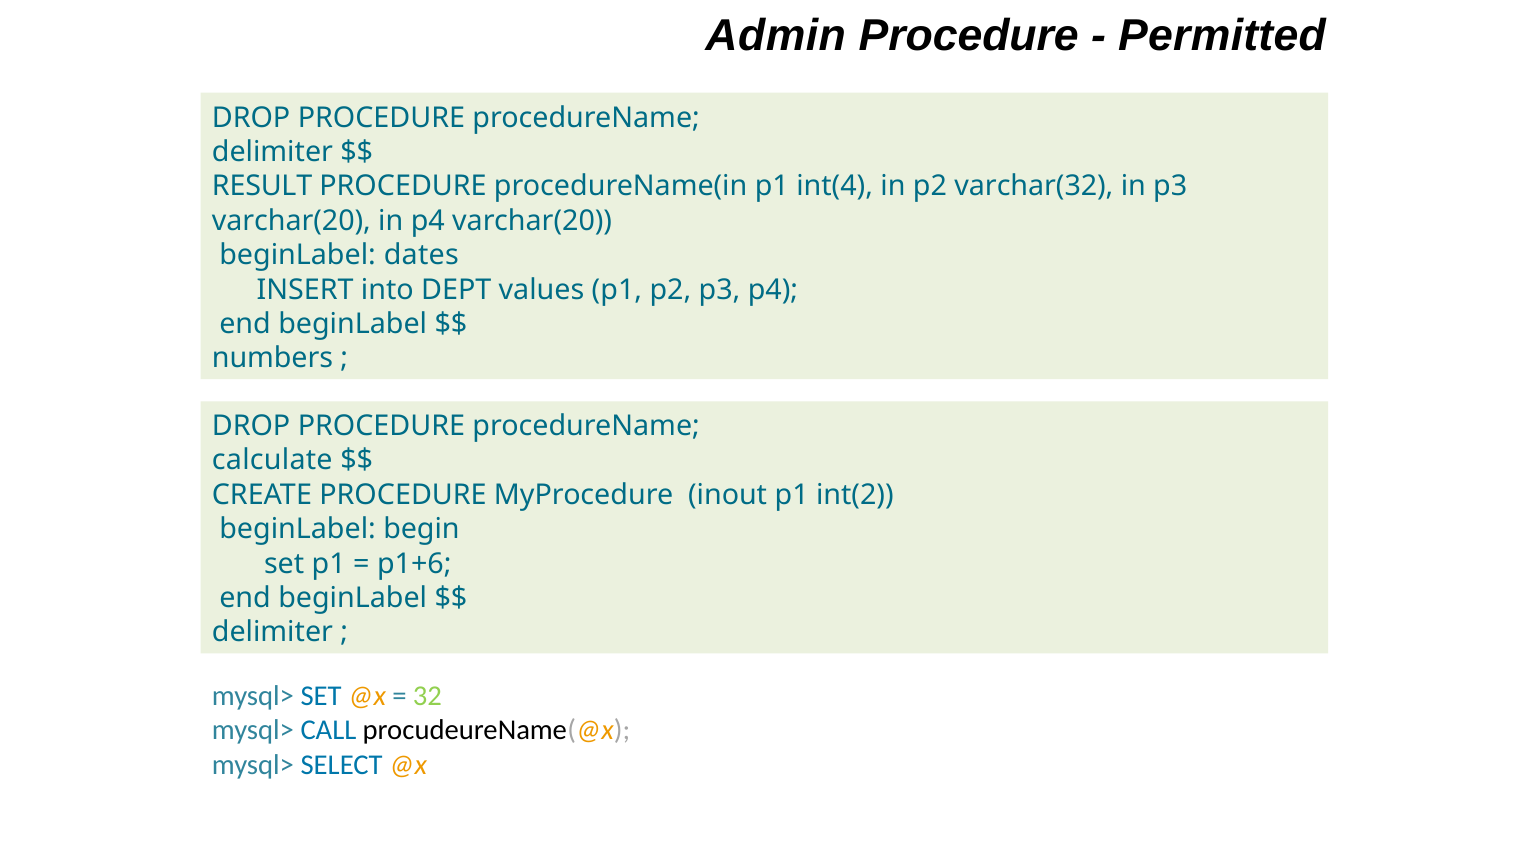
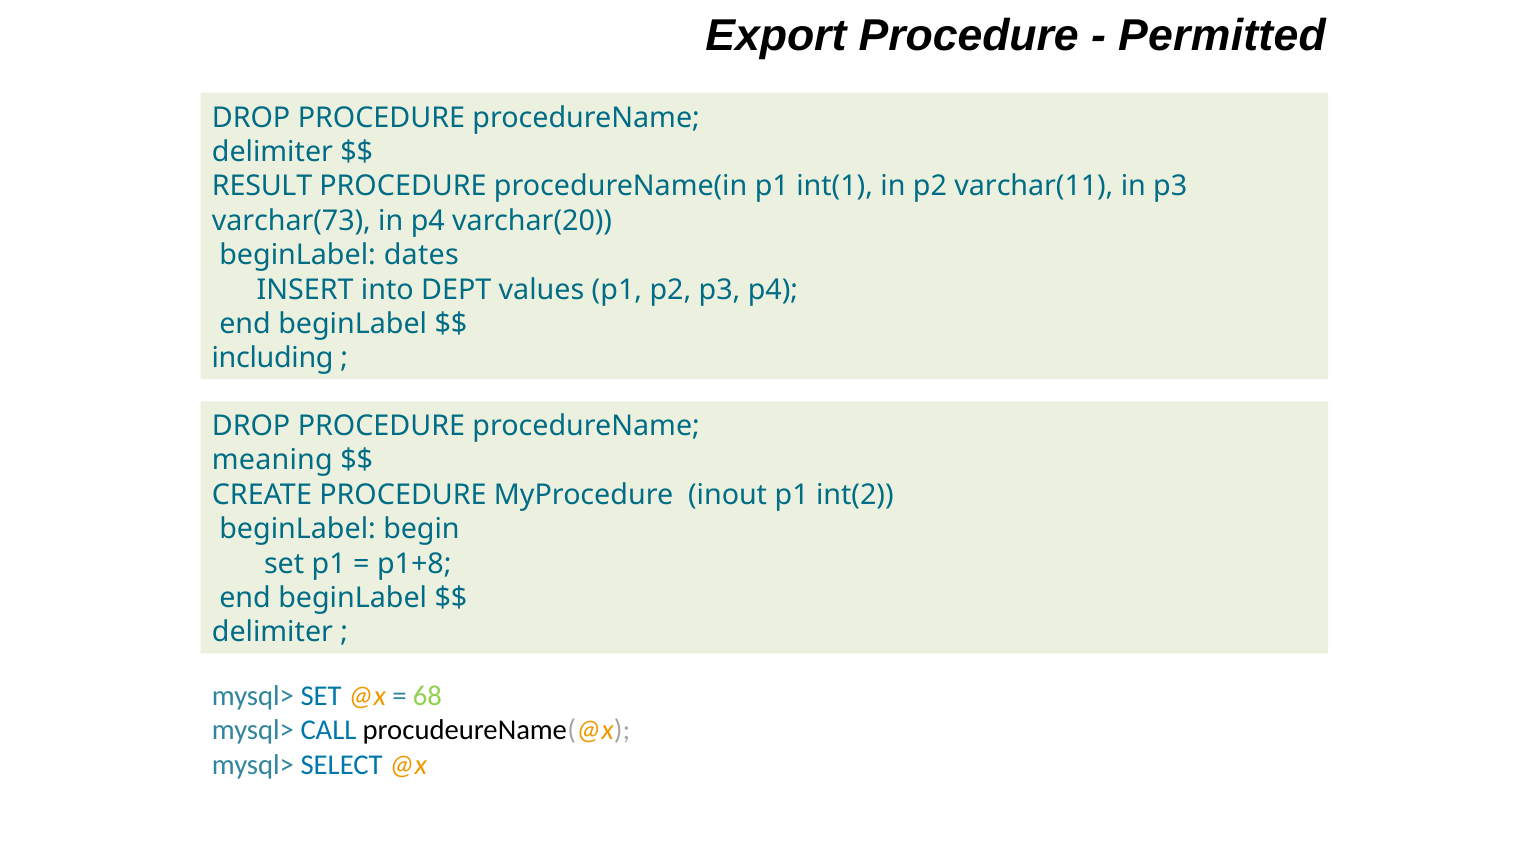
Admin: Admin -> Export
int(4: int(4 -> int(1
varchar(32: varchar(32 -> varchar(11
varchar(20 at (291, 221): varchar(20 -> varchar(73
numbers: numbers -> including
calculate: calculate -> meaning
p1+6: p1+6 -> p1+8
32: 32 -> 68
